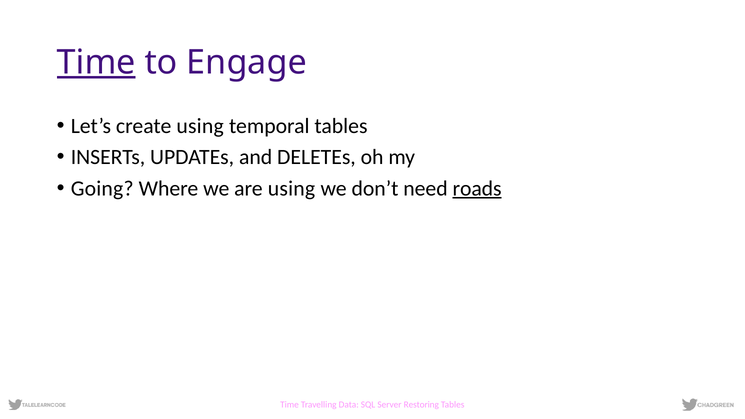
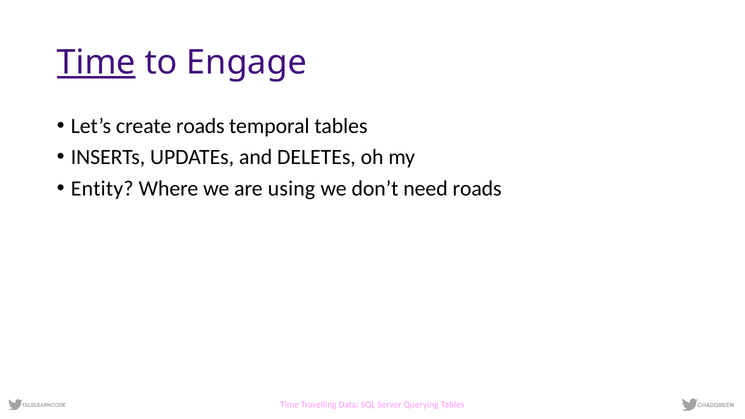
create using: using -> roads
Going: Going -> Entity
roads at (477, 188) underline: present -> none
Restoring: Restoring -> Querying
